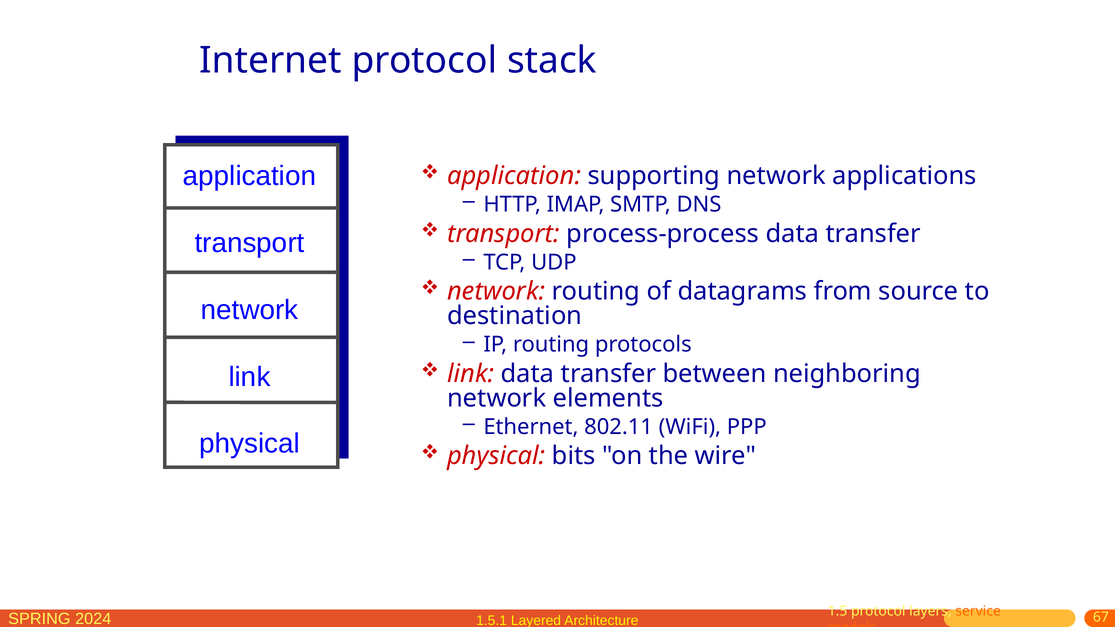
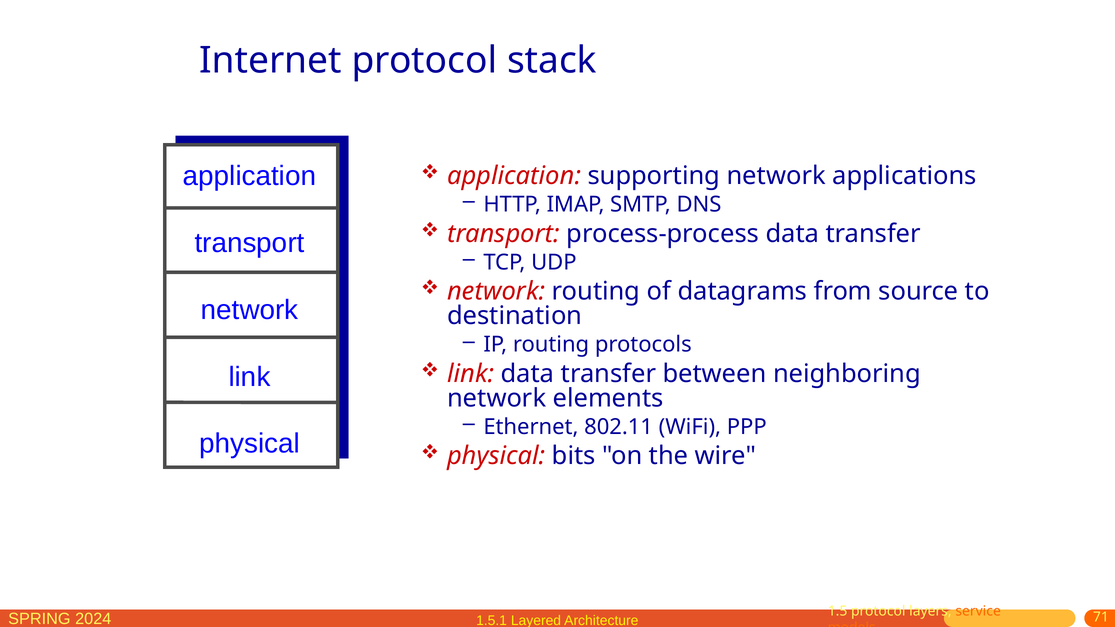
67: 67 -> 71
